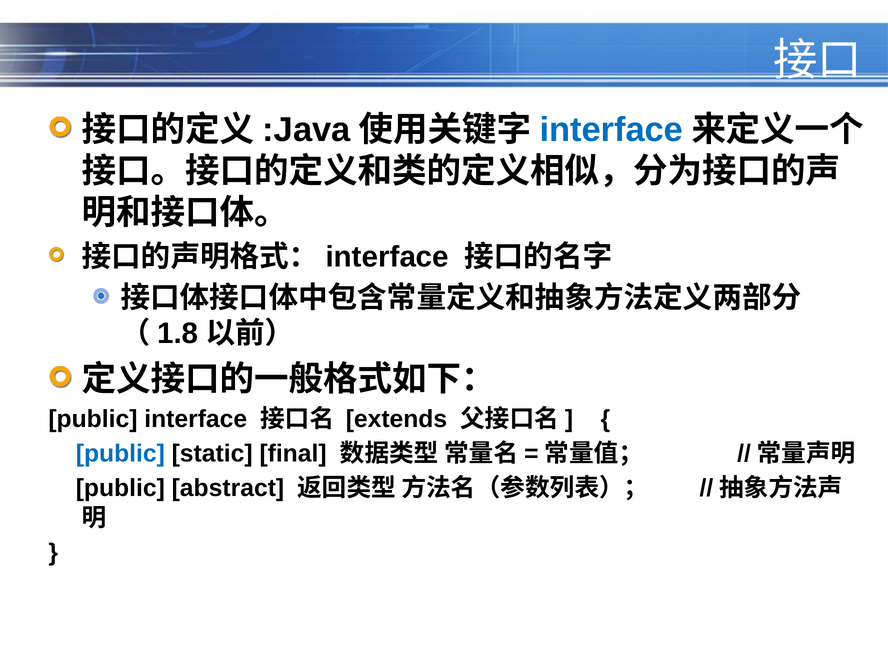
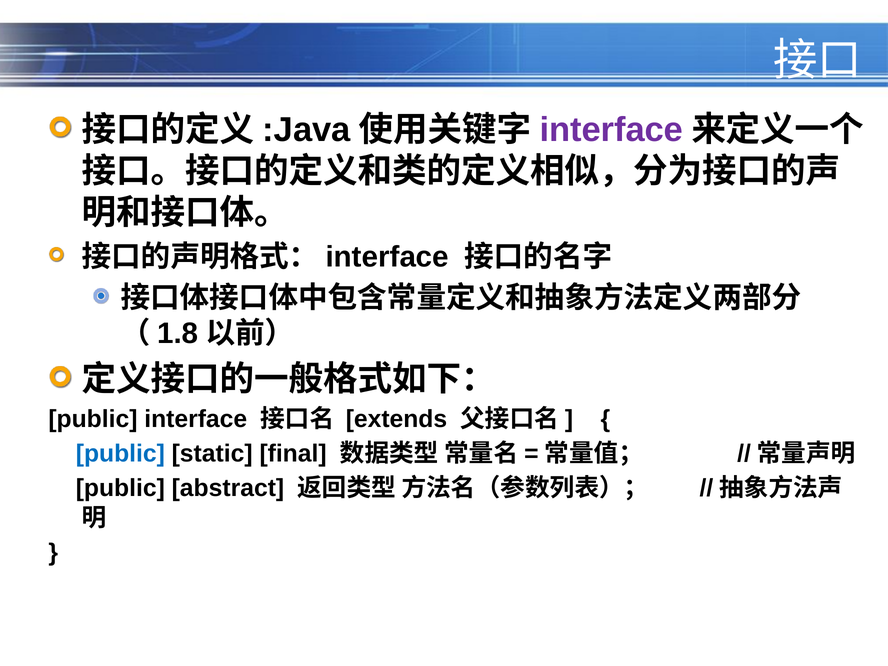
interface at (611, 130) colour: blue -> purple
